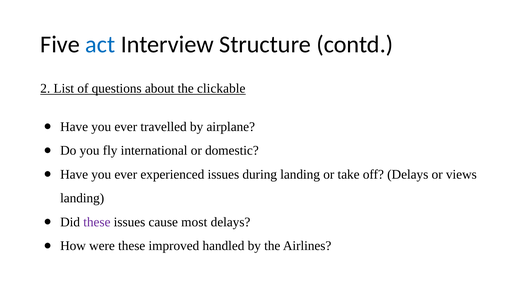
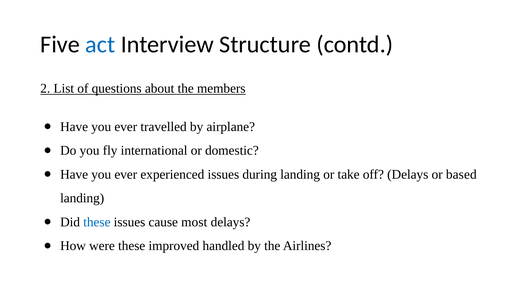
clickable: clickable -> members
views: views -> based
these at (97, 222) colour: purple -> blue
